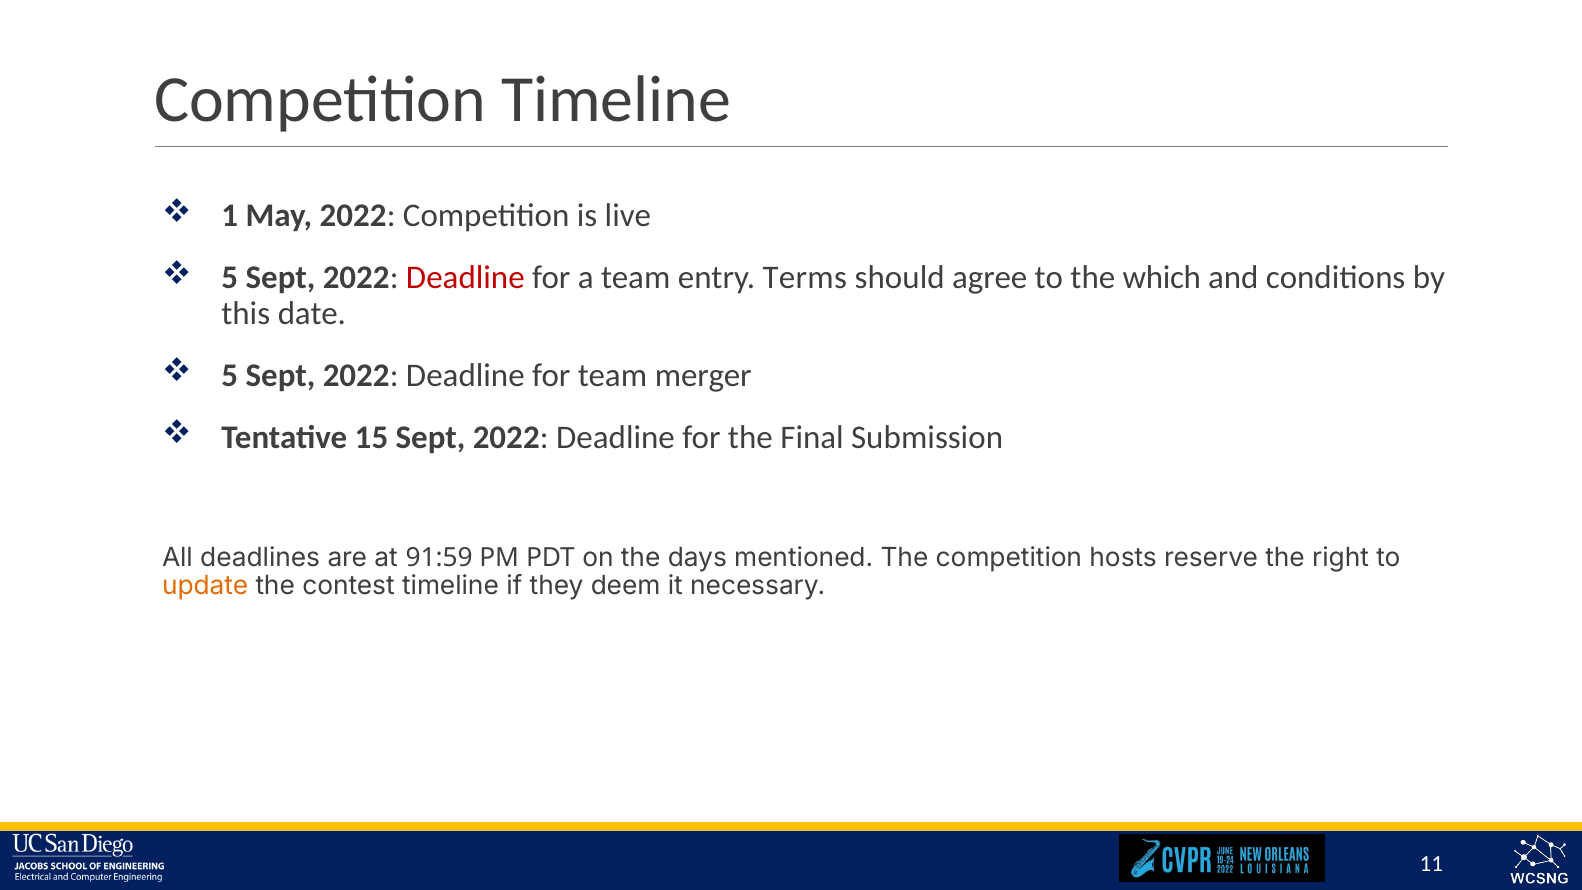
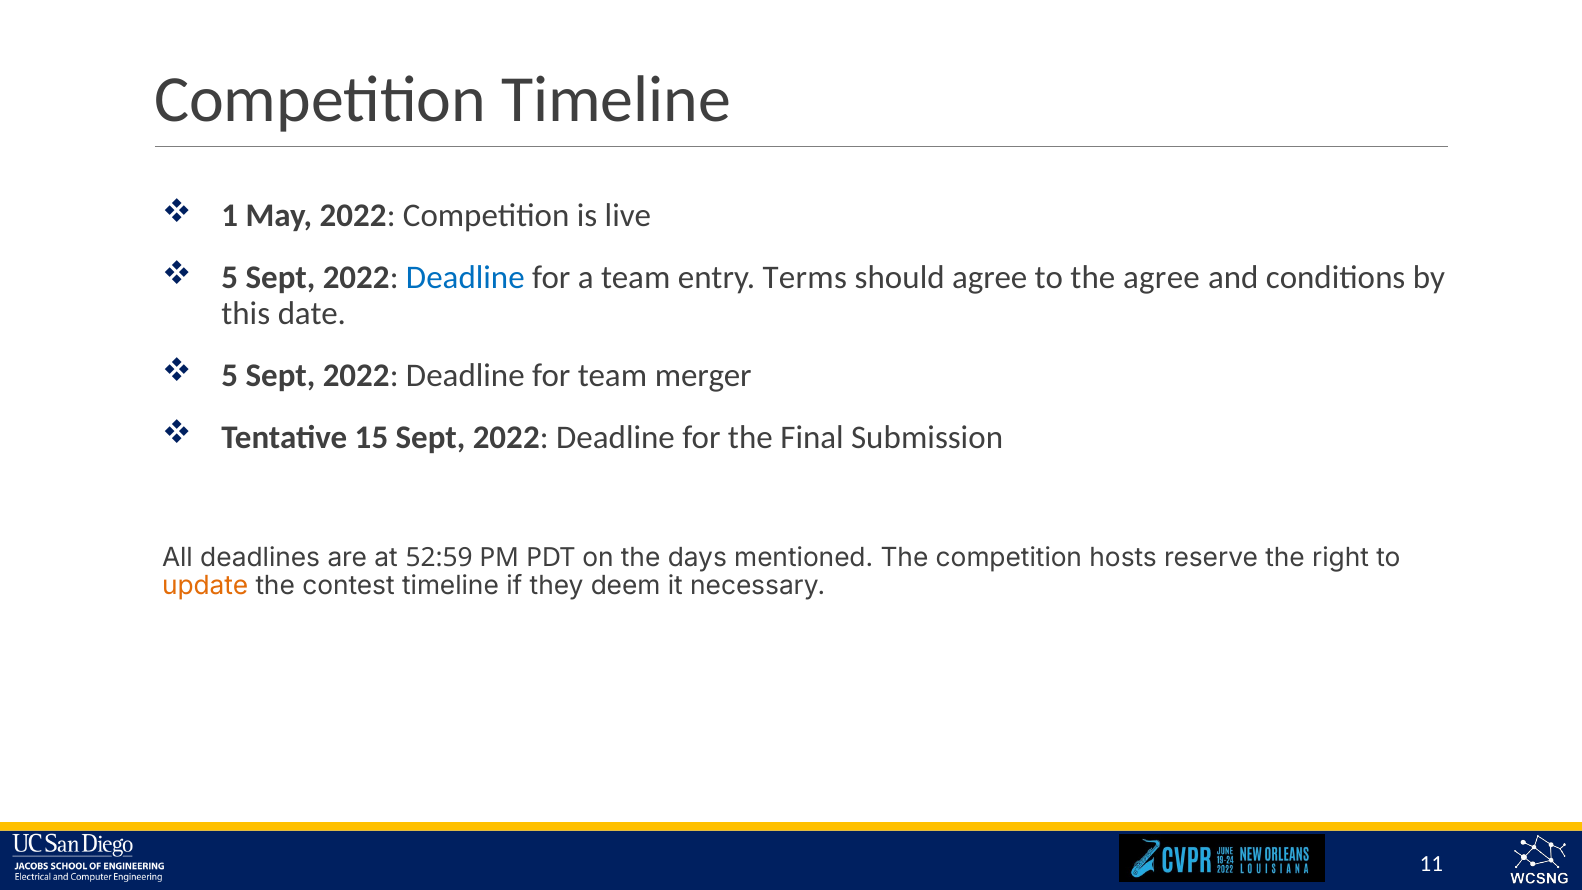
Deadline at (465, 278) colour: red -> blue
the which: which -> agree
91:59: 91:59 -> 52:59
